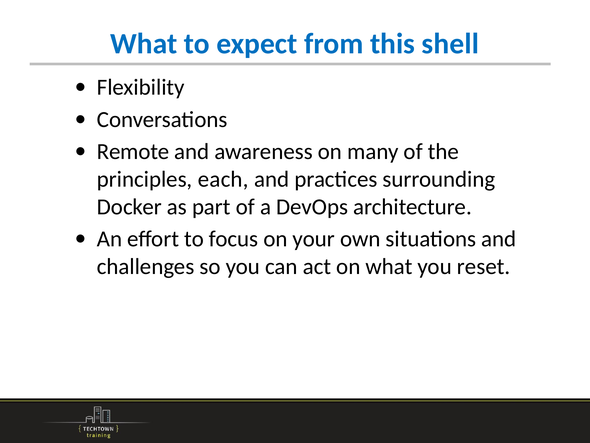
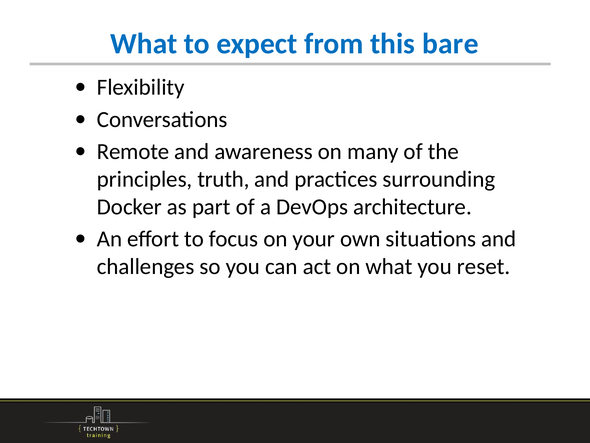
shell: shell -> bare
each: each -> truth
